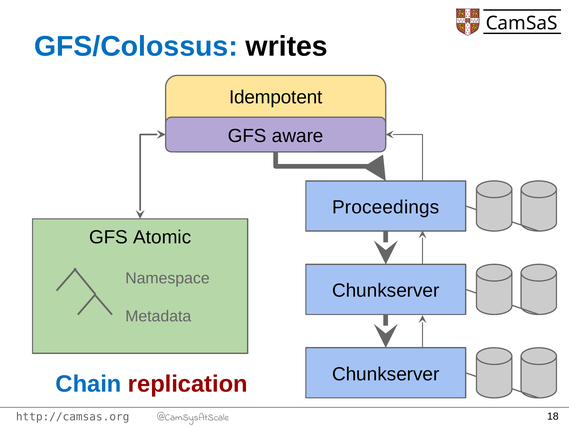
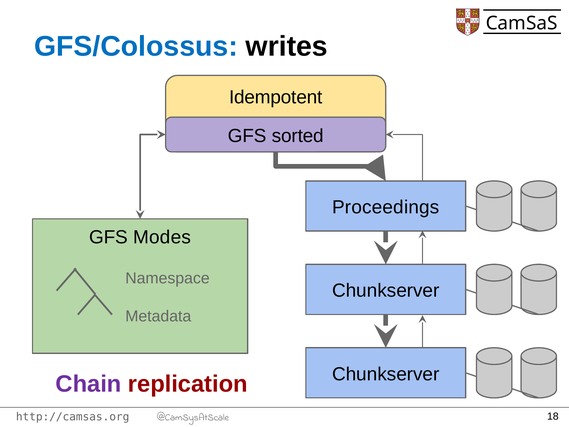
aware: aware -> sorted
Atomic: Atomic -> Modes
Chain colour: blue -> purple
